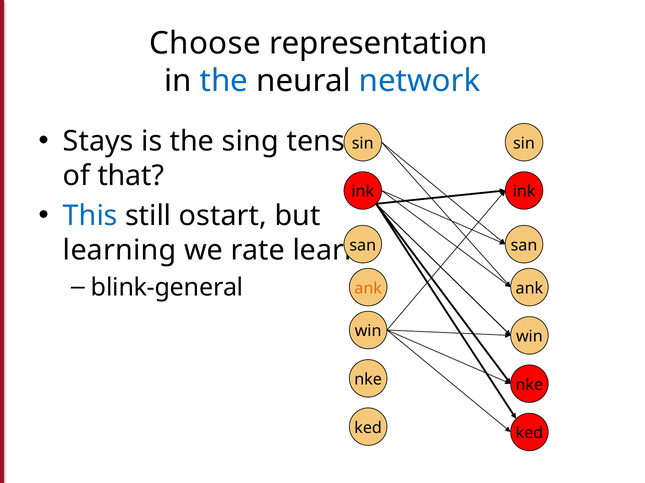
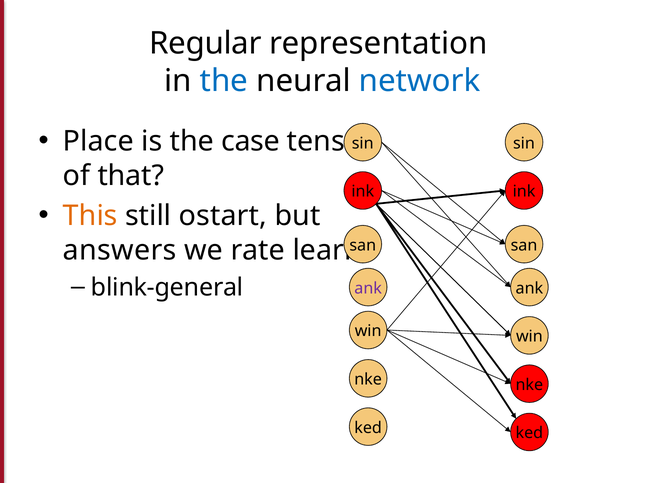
Choose: Choose -> Regular
Stays: Stays -> Place
sing: sing -> case
This colour: blue -> orange
learning: learning -> answers
ank at (368, 289) colour: orange -> purple
